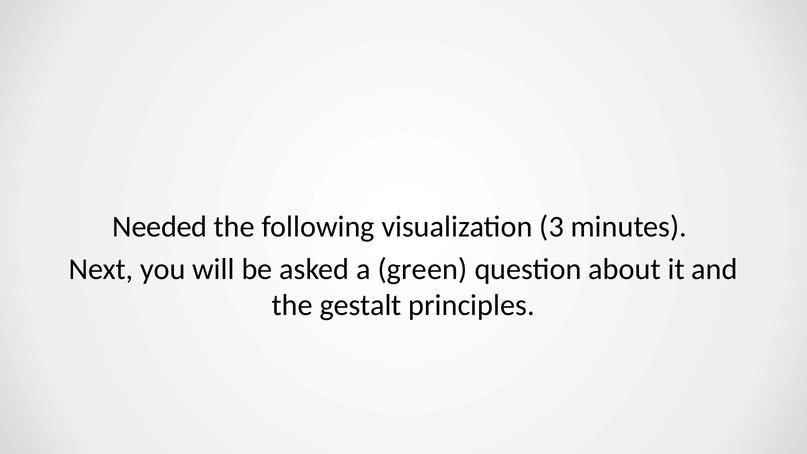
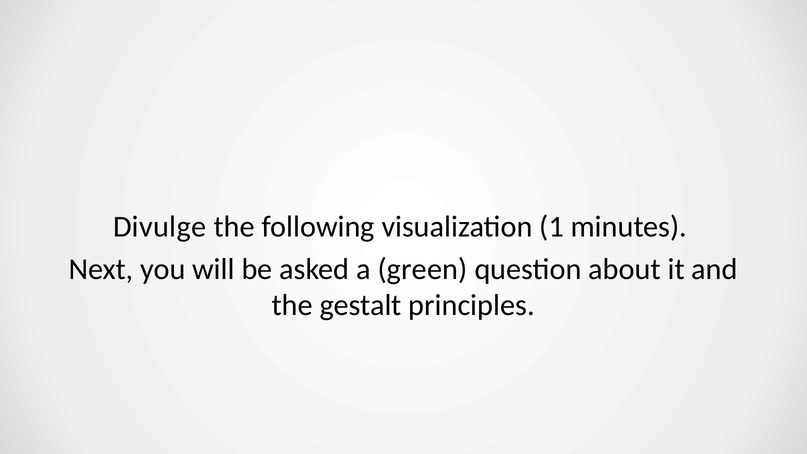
Needed: Needed -> Divulge
3: 3 -> 1
